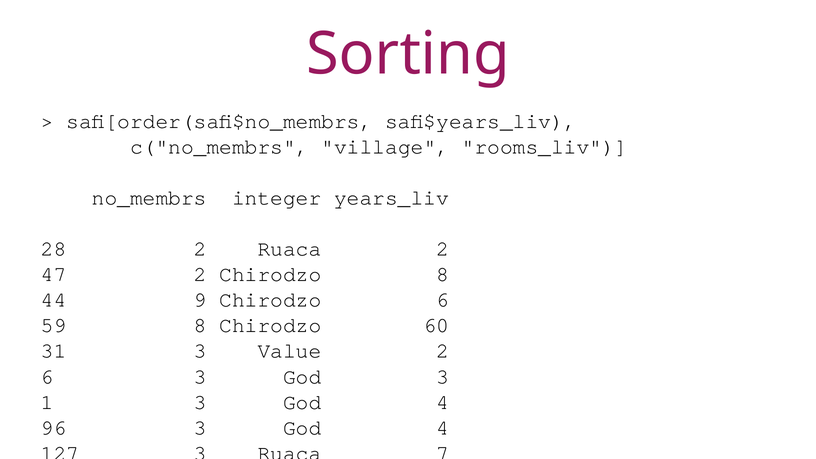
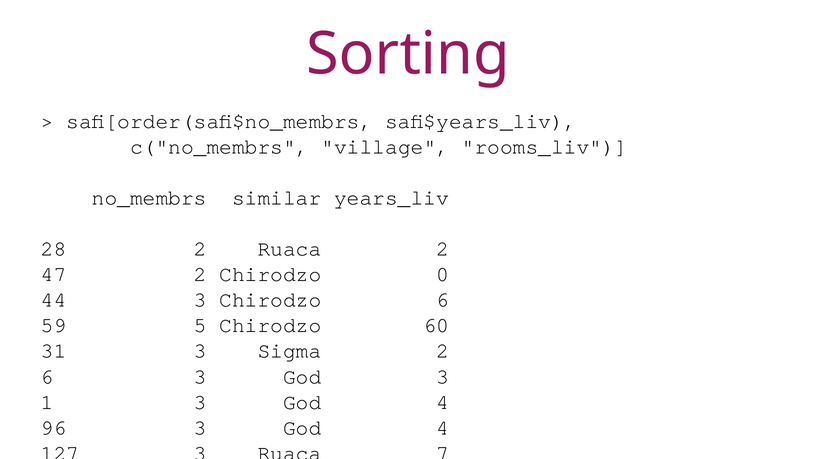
integer: integer -> similar
Chirodzo 8: 8 -> 0
44 9: 9 -> 3
59 8: 8 -> 5
Value: Value -> Sigma
